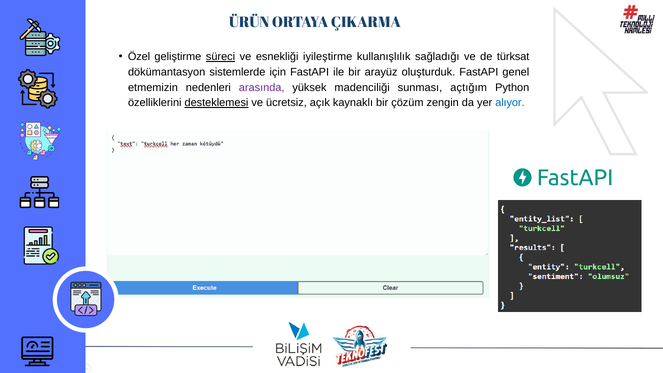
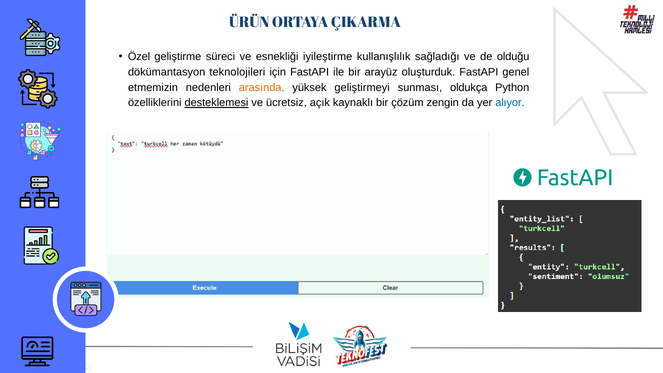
süreci underline: present -> none
türksat: türksat -> olduğu
sistemlerde: sistemlerde -> teknolojileri
arasında colour: purple -> orange
madenciliği: madenciliği -> geliştirmeyi
açtığım: açtığım -> oldukça
